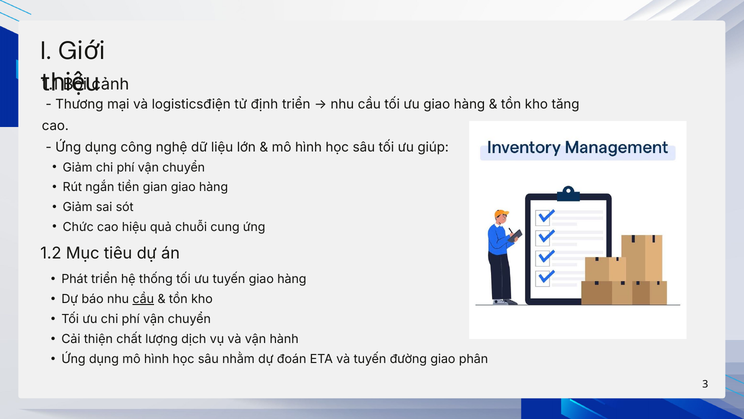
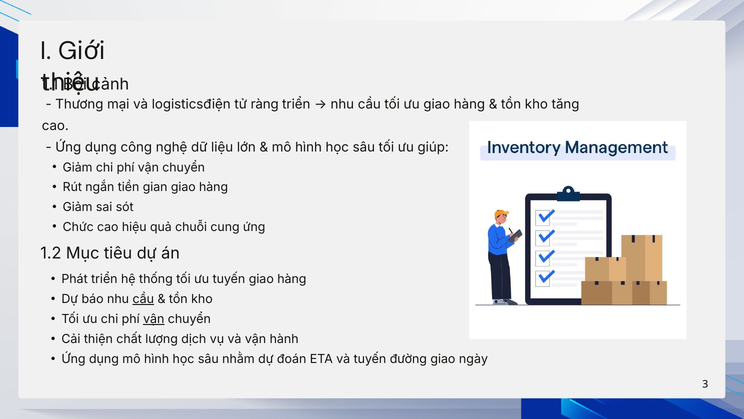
định: định -> ràng
vận at (154, 319) underline: none -> present
phân: phân -> ngày
